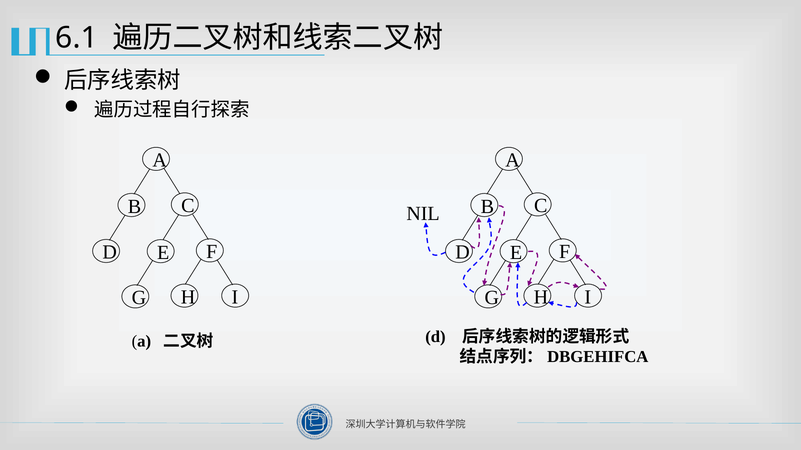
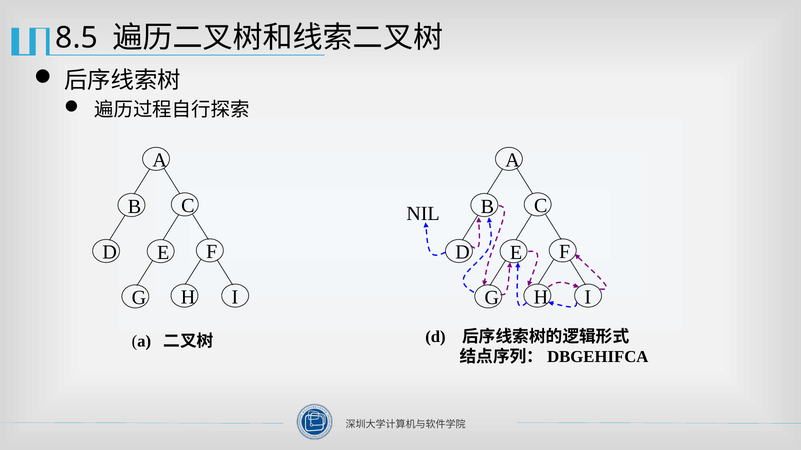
6.1: 6.1 -> 8.5
